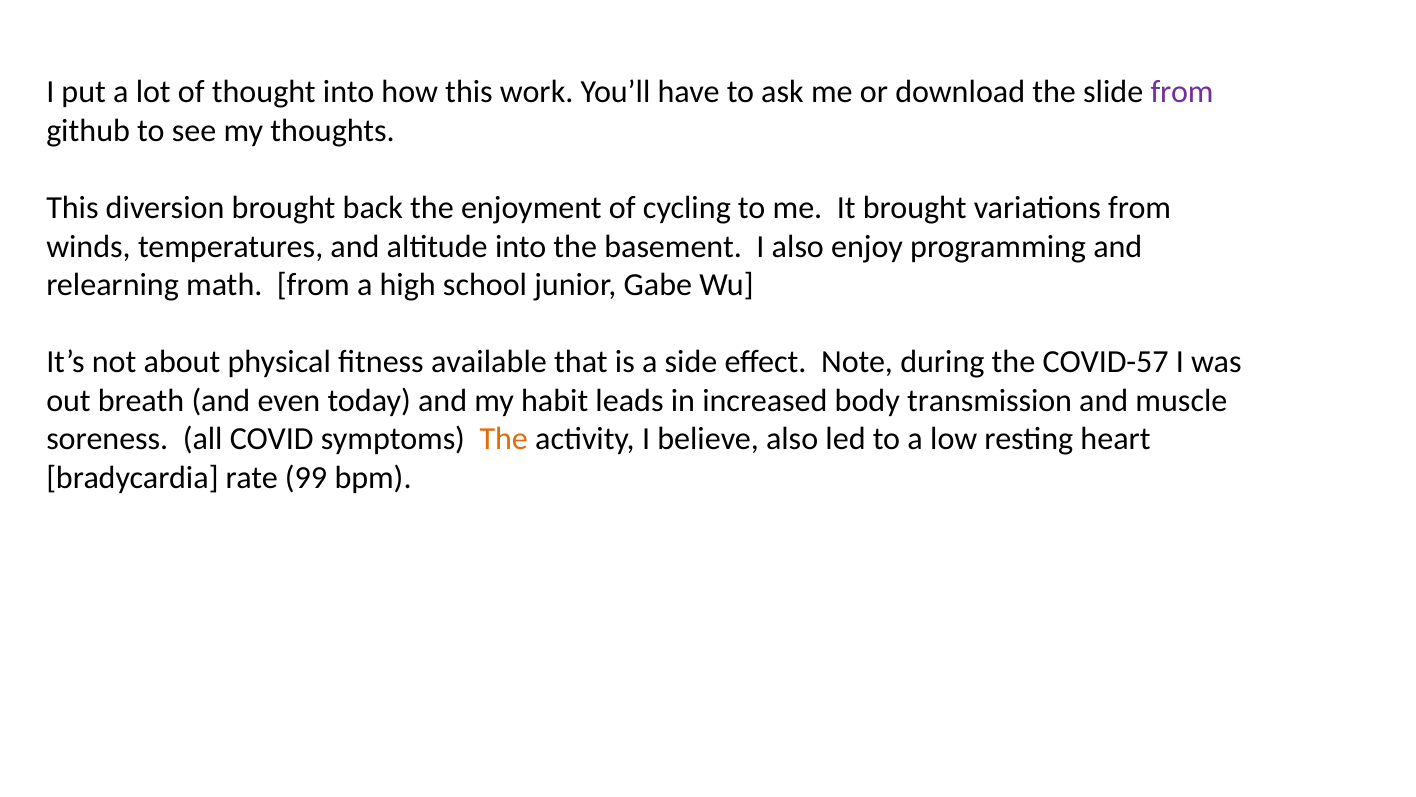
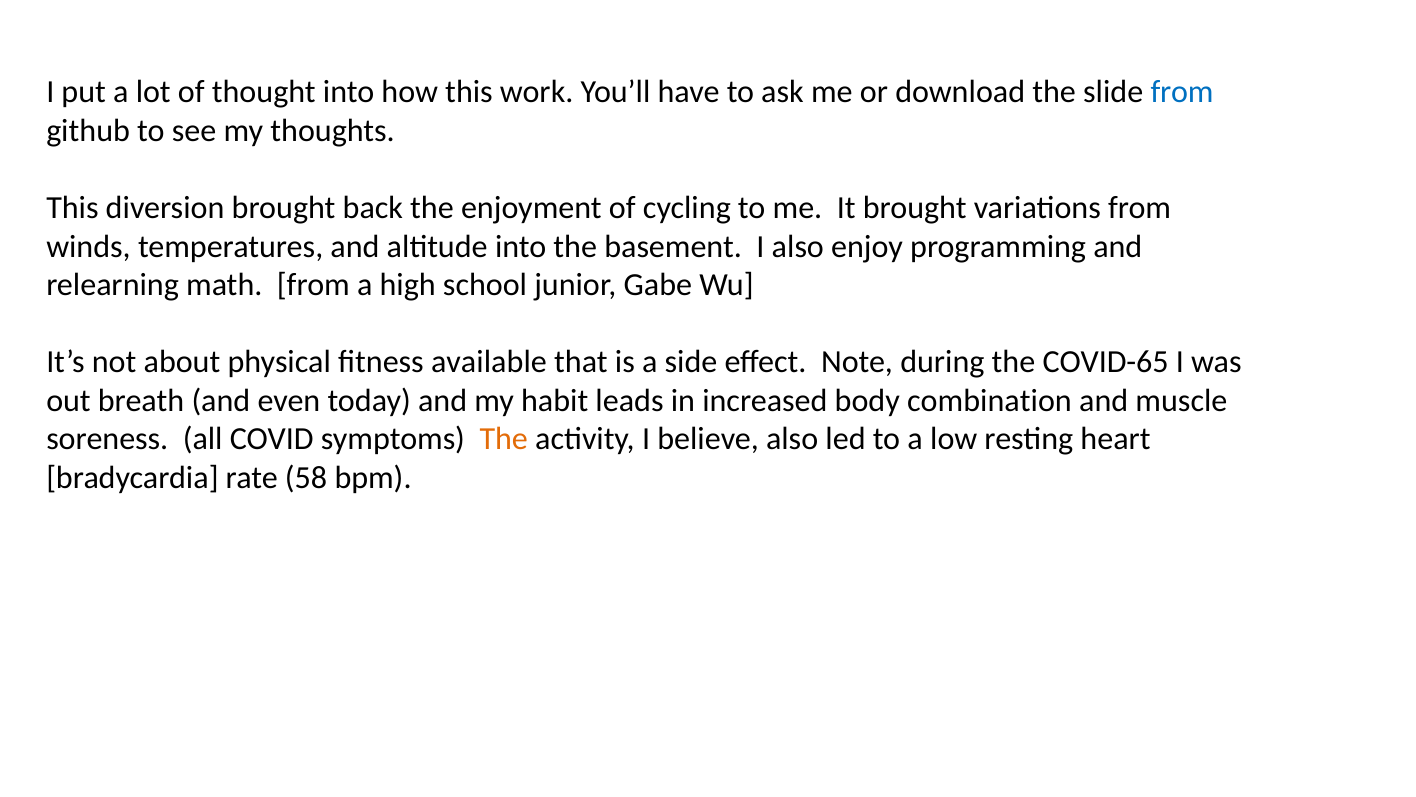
from at (1182, 92) colour: purple -> blue
COVID-57: COVID-57 -> COVID-65
transmission: transmission -> combination
99: 99 -> 58
